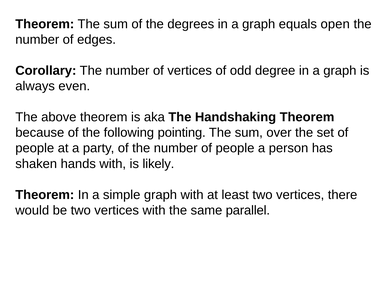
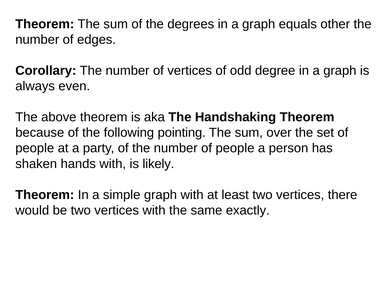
open: open -> other
parallel: parallel -> exactly
